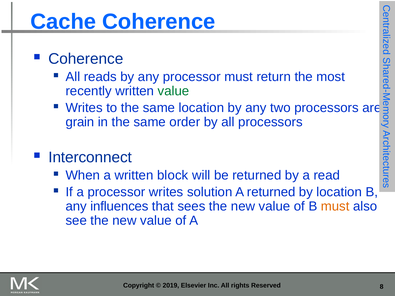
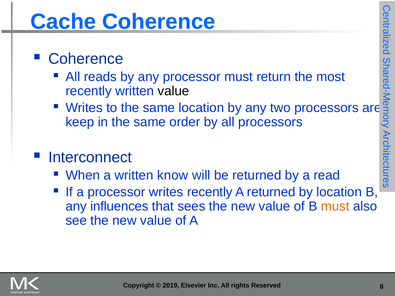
value at (173, 91) colour: green -> black
grain: grain -> keep
block: block -> know
writes solution: solution -> recently
